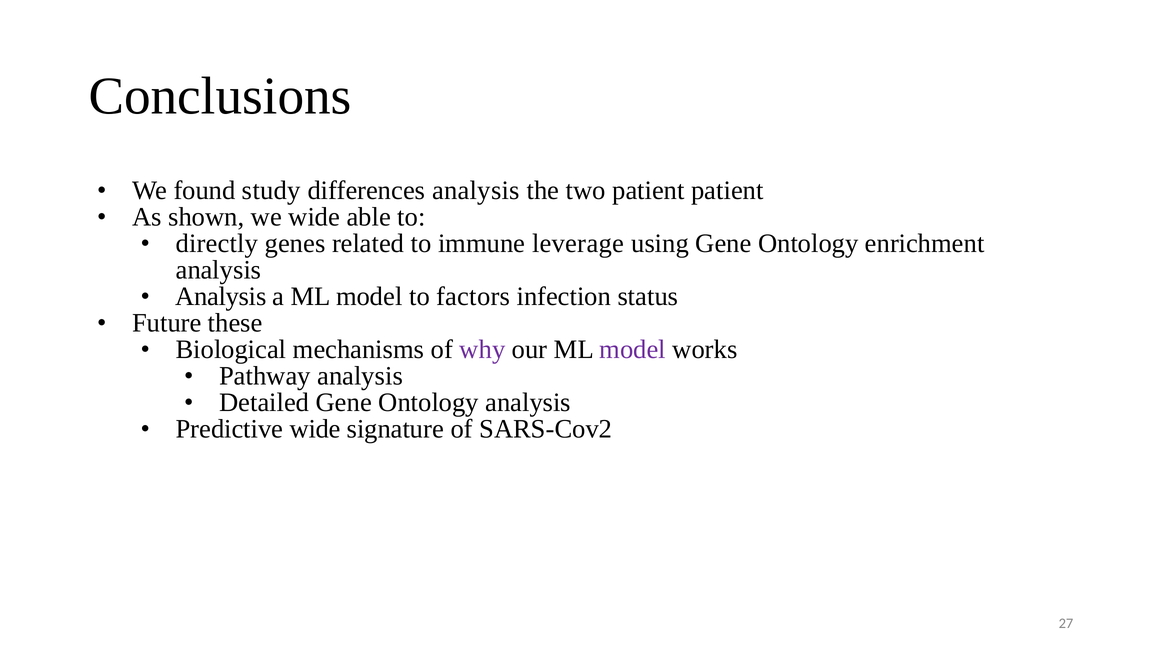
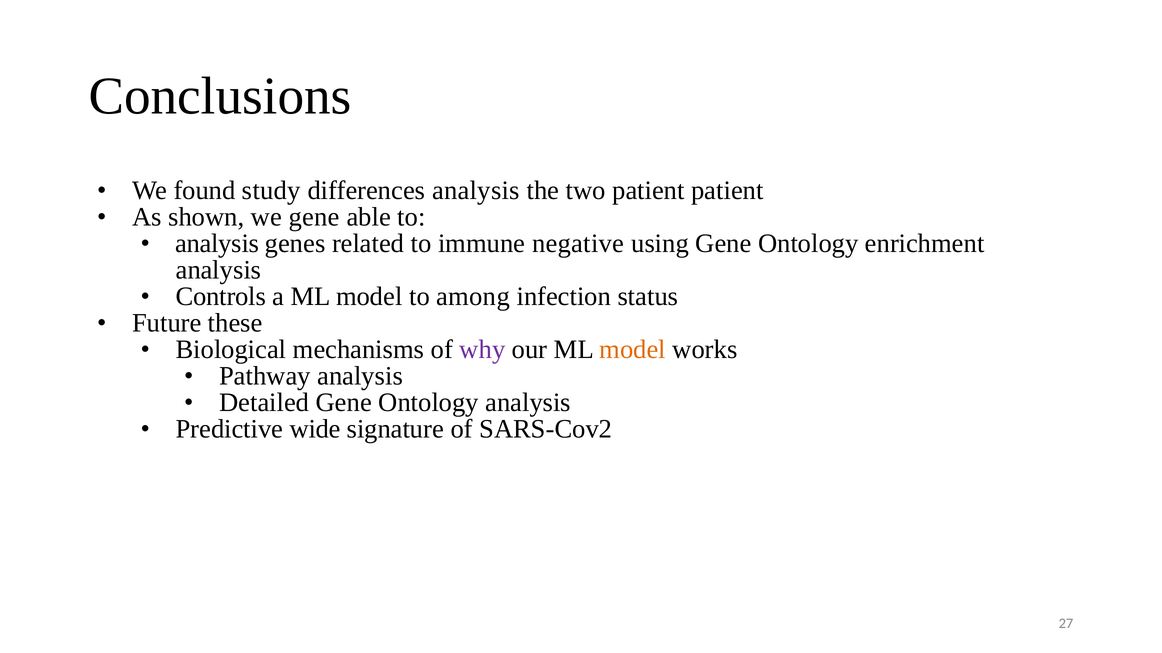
we wide: wide -> gene
directly at (217, 244): directly -> analysis
leverage: leverage -> negative
Analysis at (221, 297): Analysis -> Controls
factors: factors -> among
model at (633, 350) colour: purple -> orange
